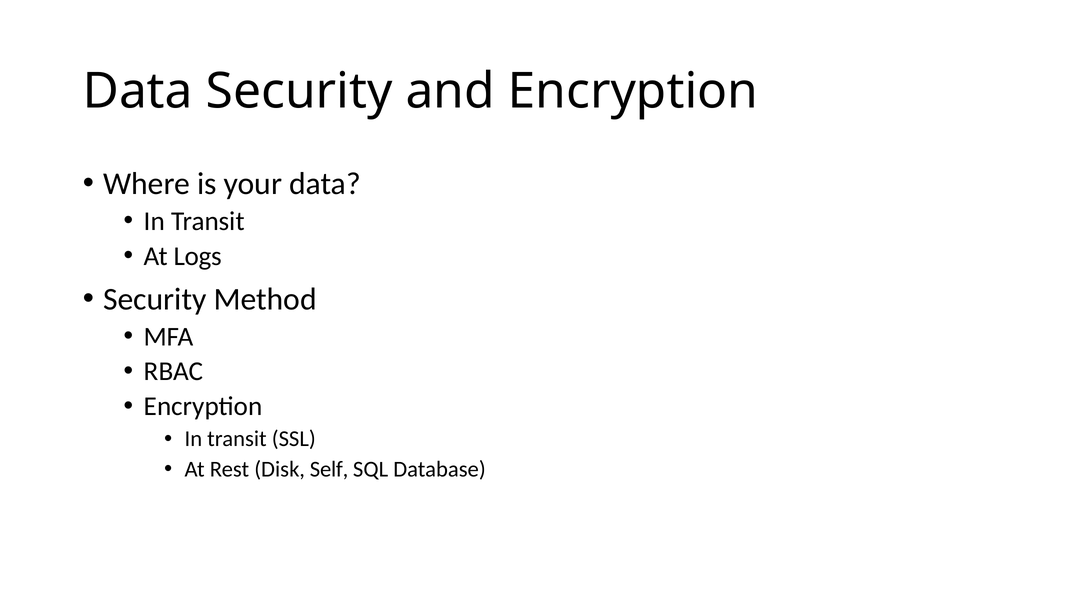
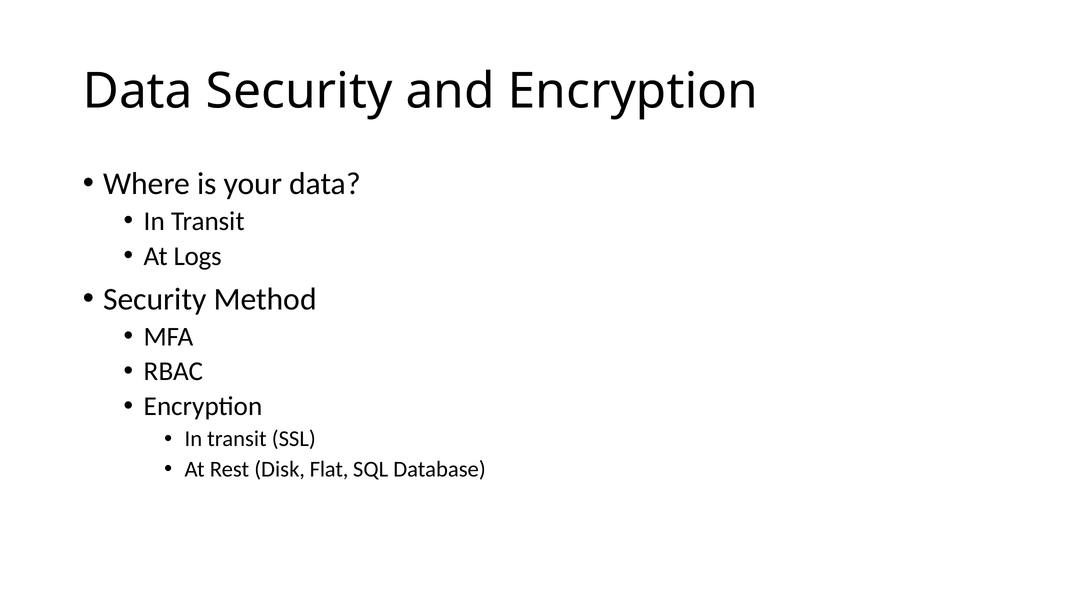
Self: Self -> Flat
